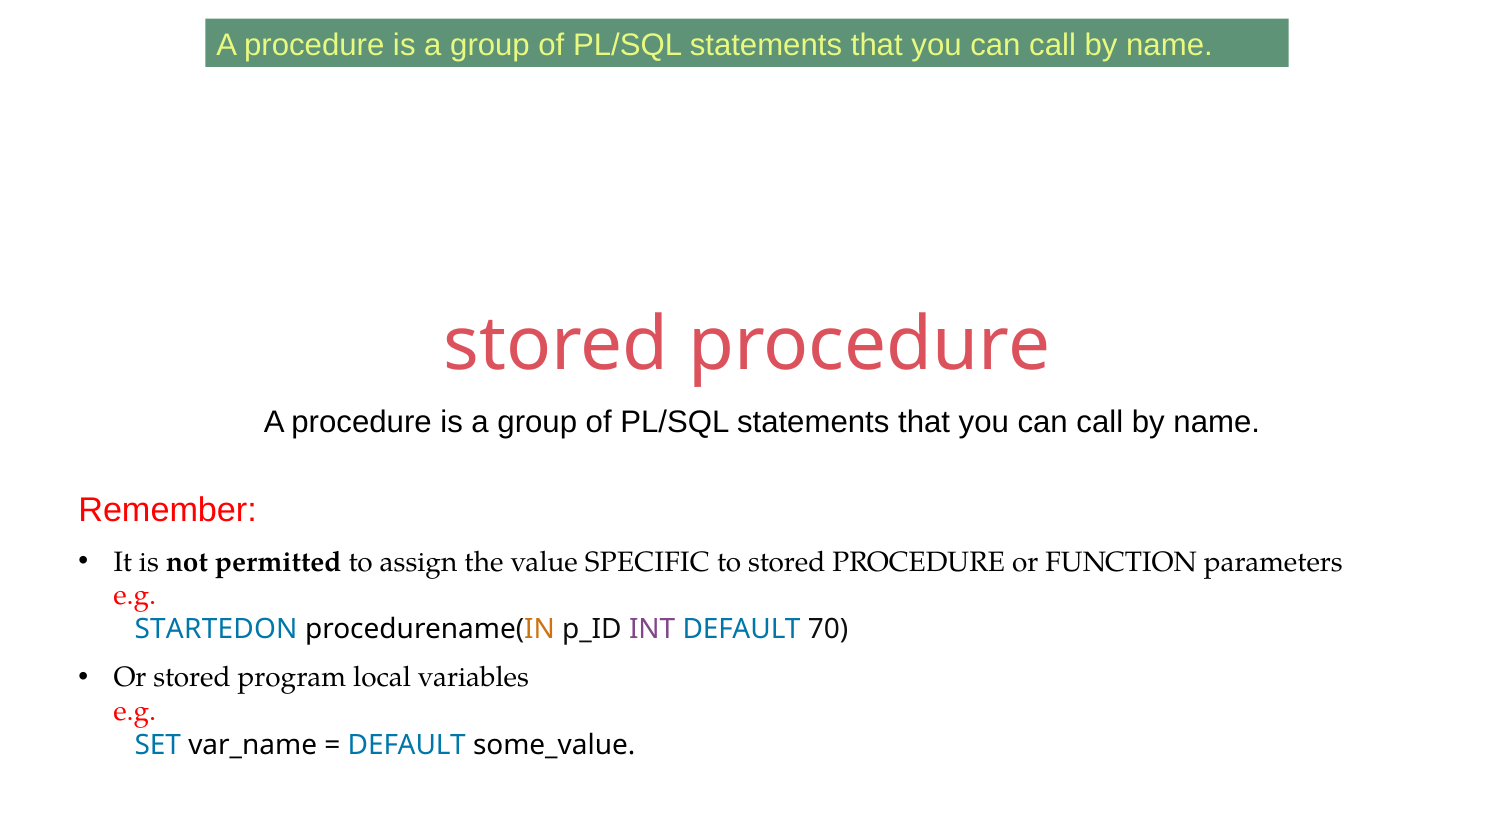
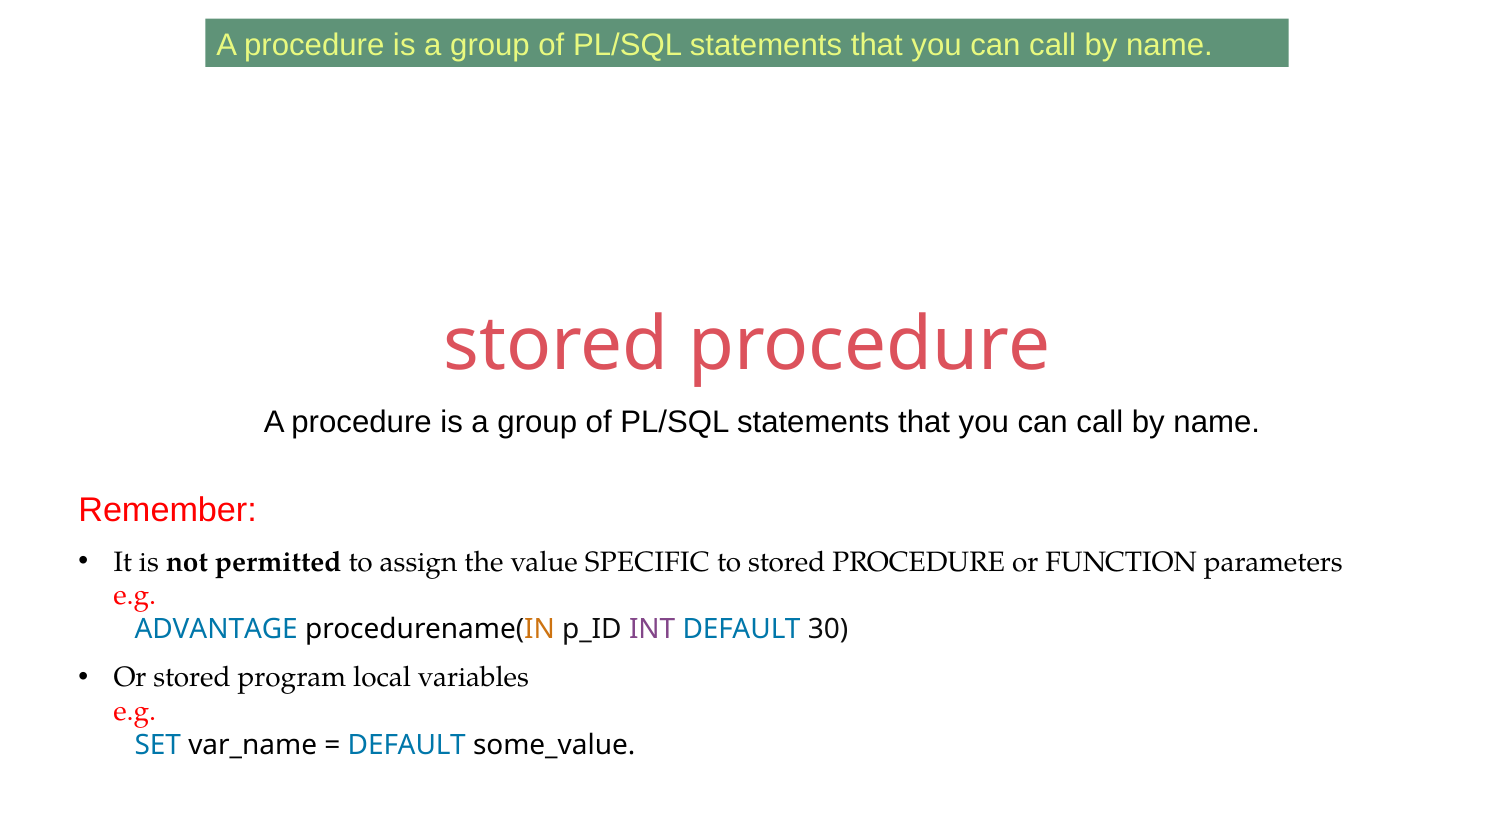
STARTEDON: STARTEDON -> ADVANTAGE
70: 70 -> 30
